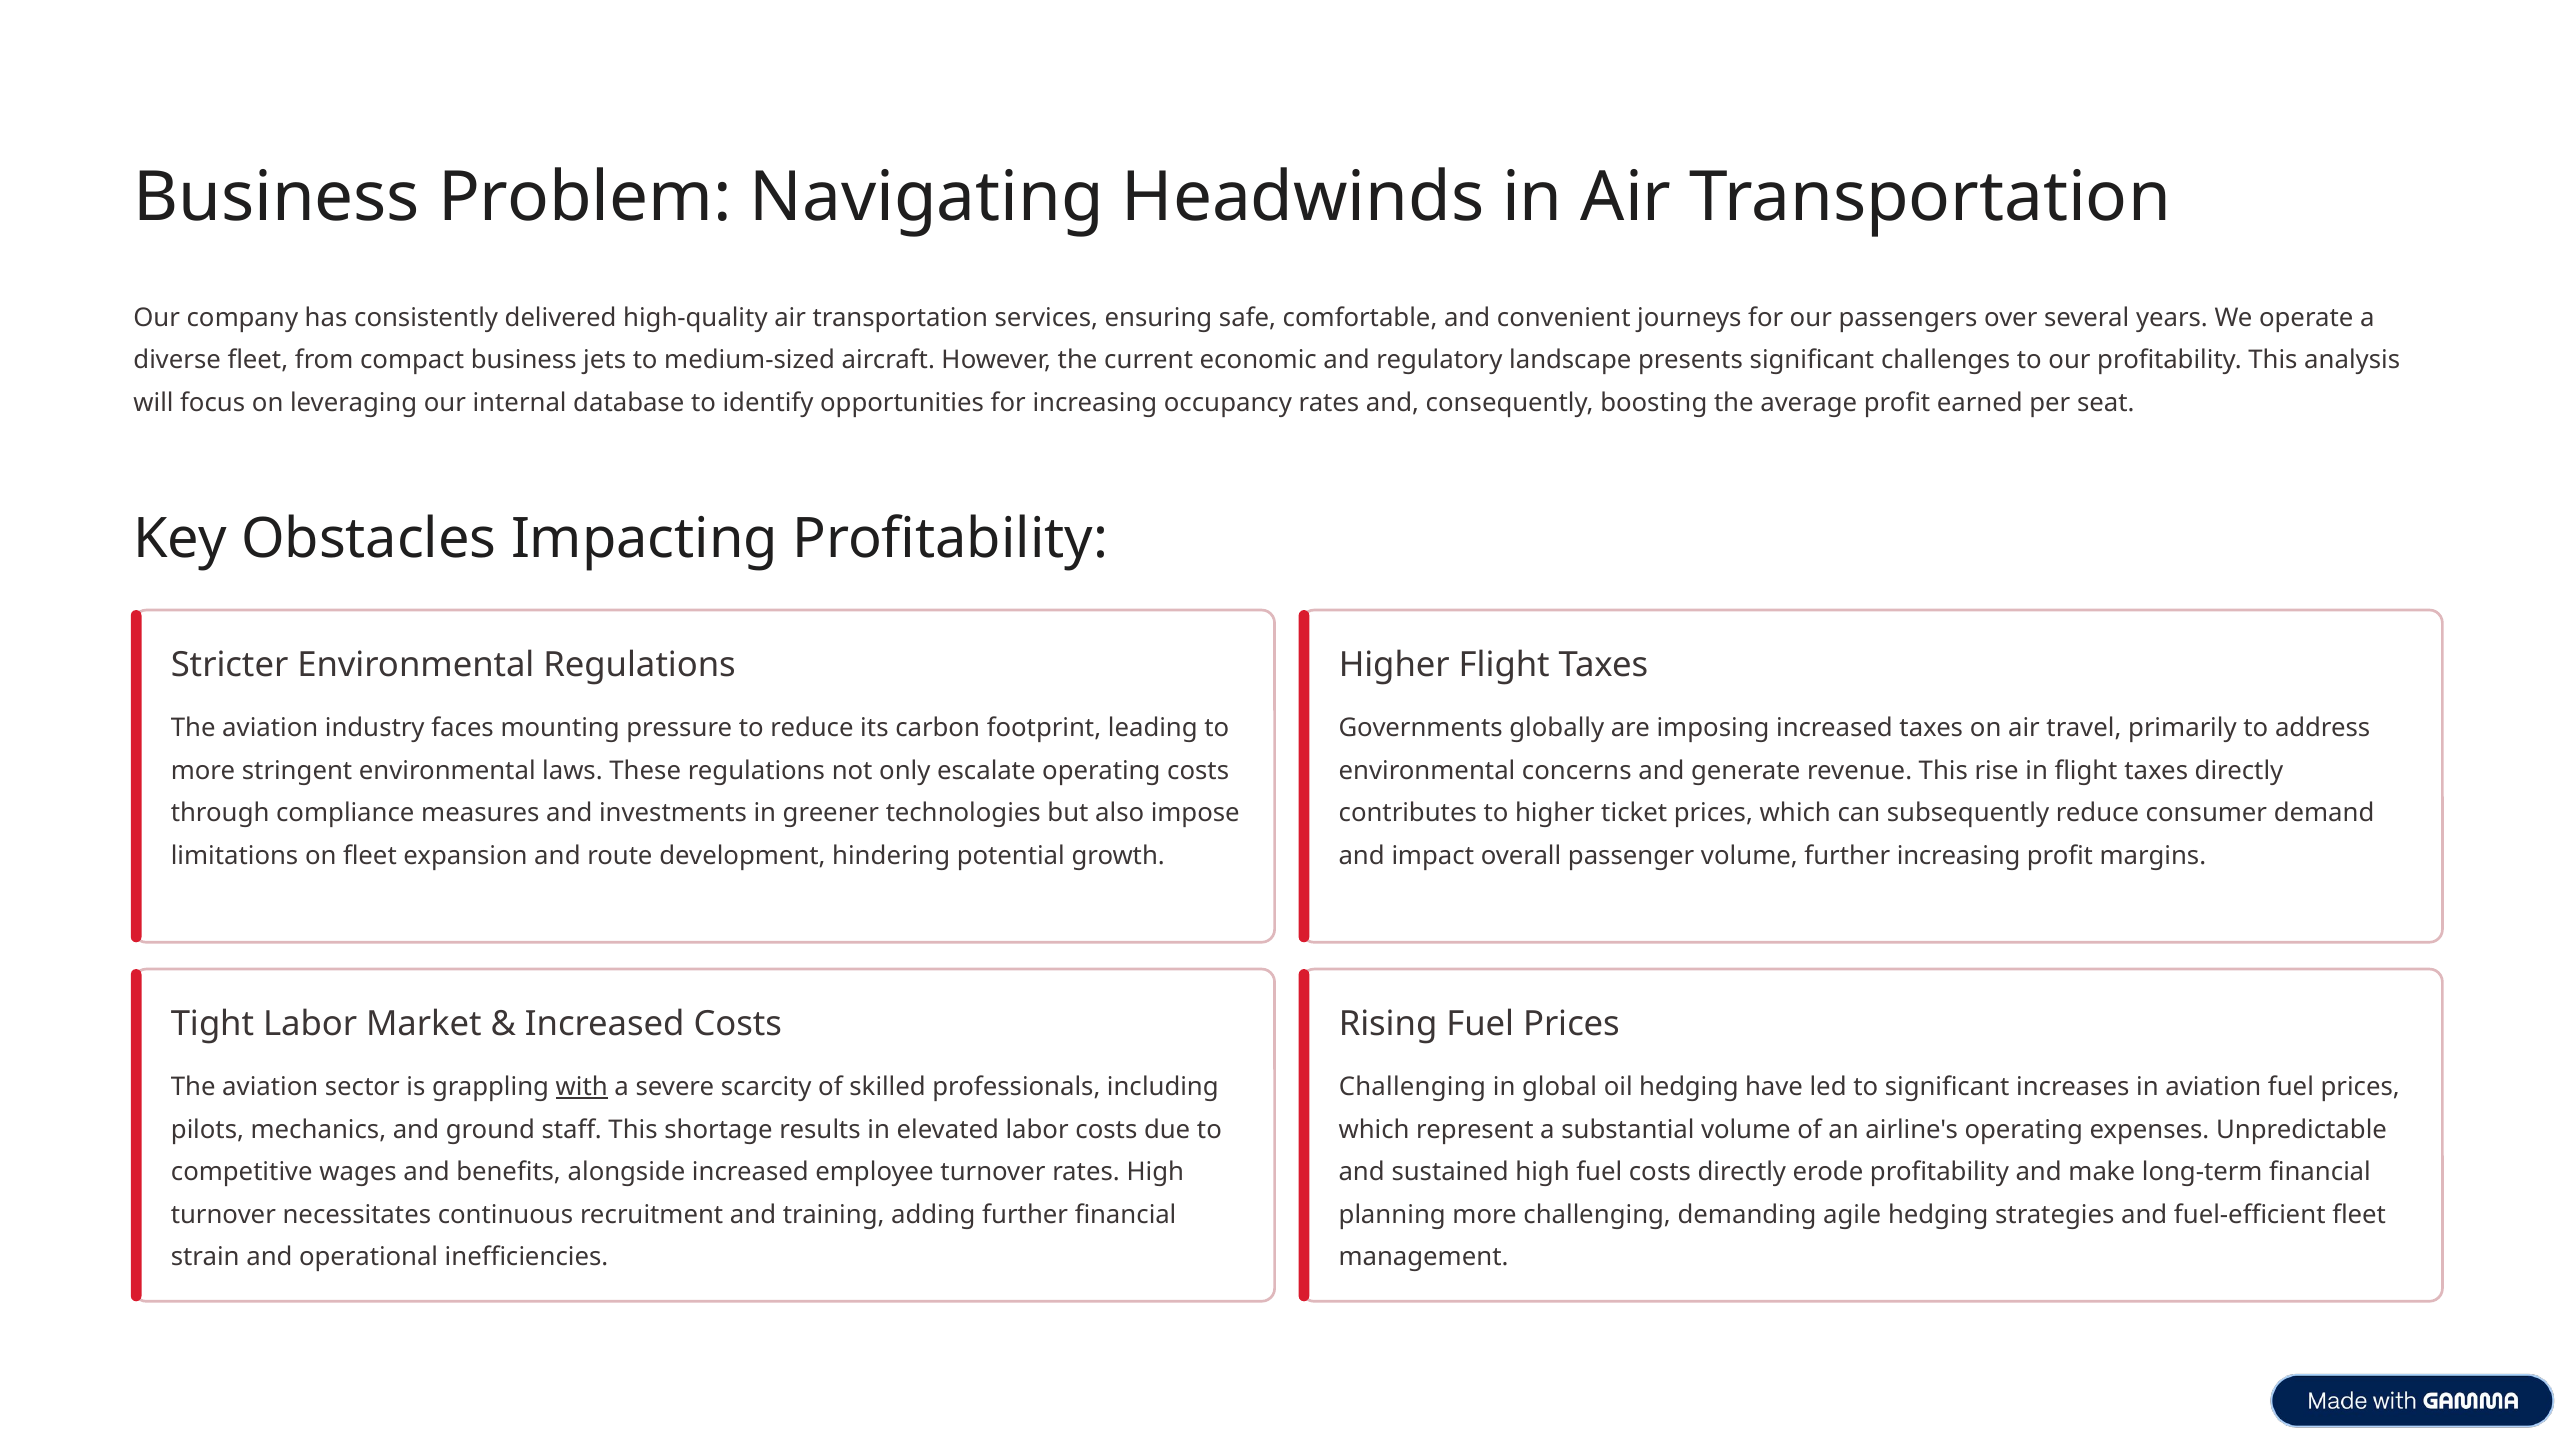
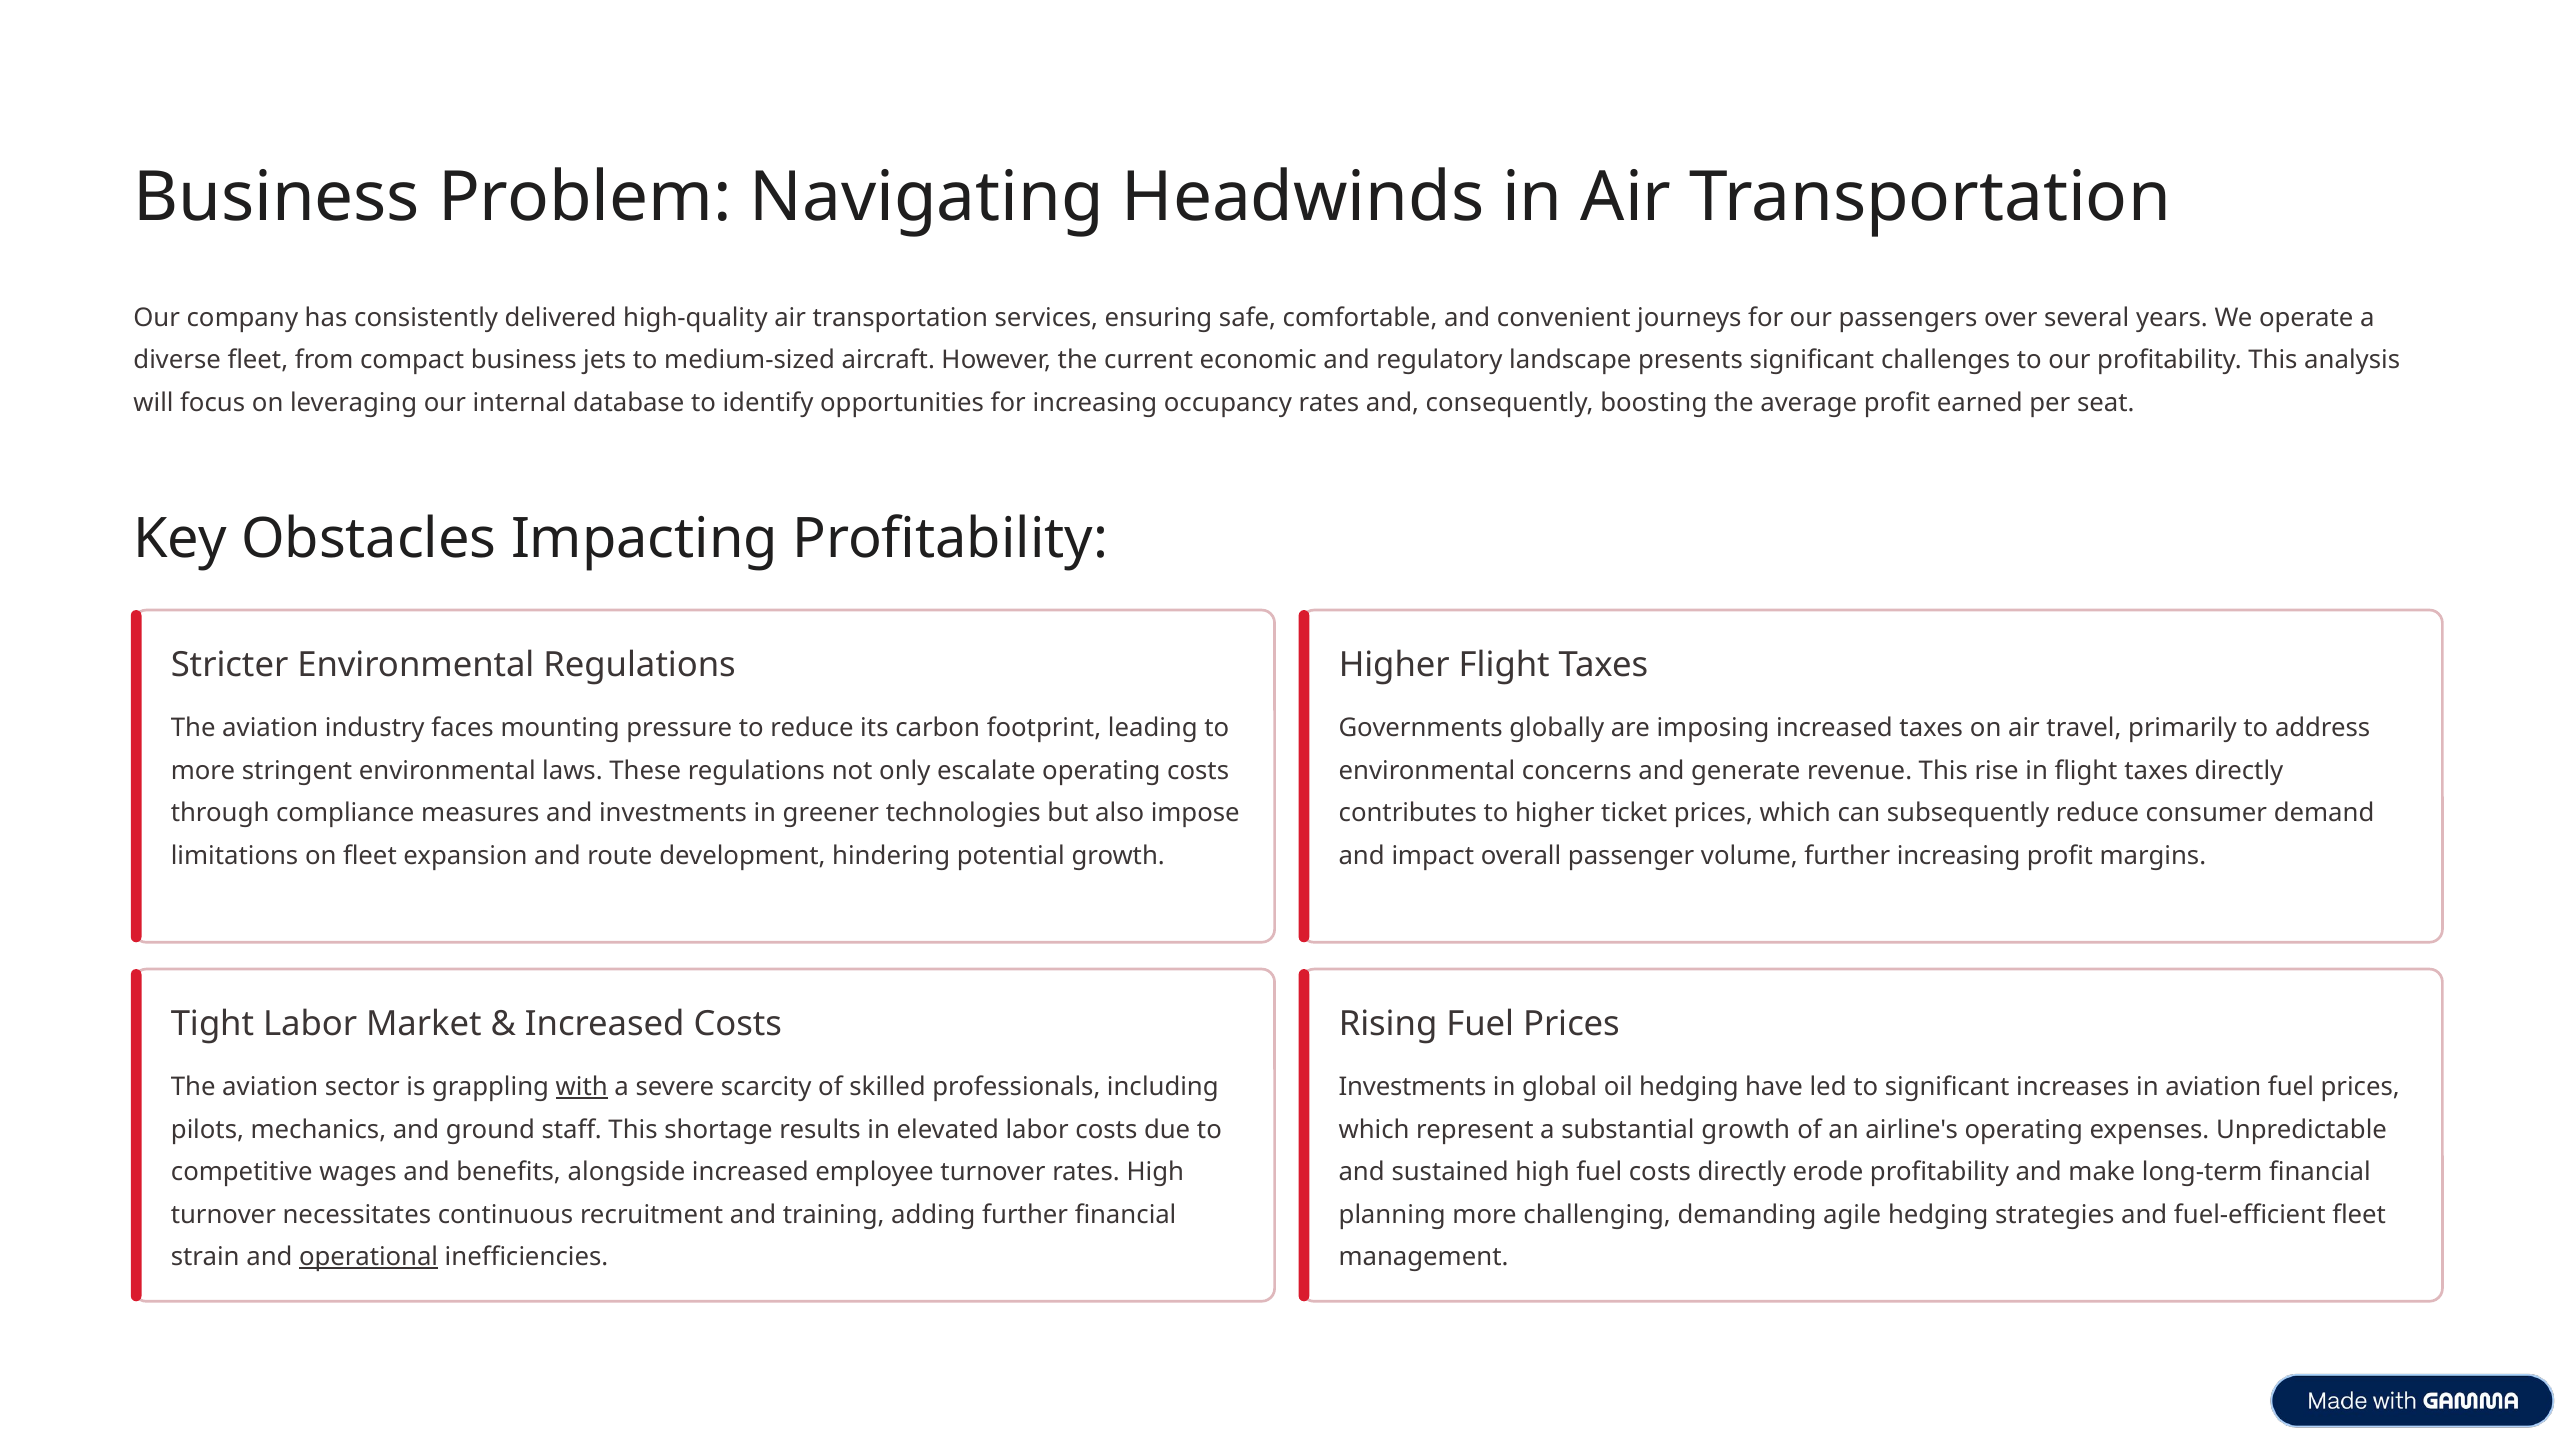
Challenging at (1412, 1087): Challenging -> Investments
substantial volume: volume -> growth
operational underline: none -> present
